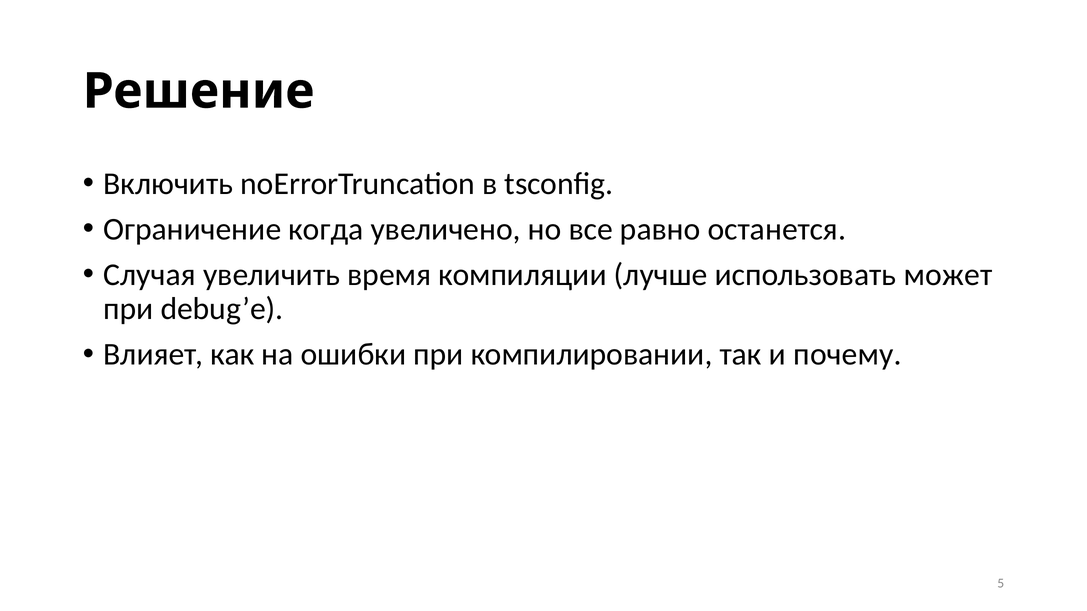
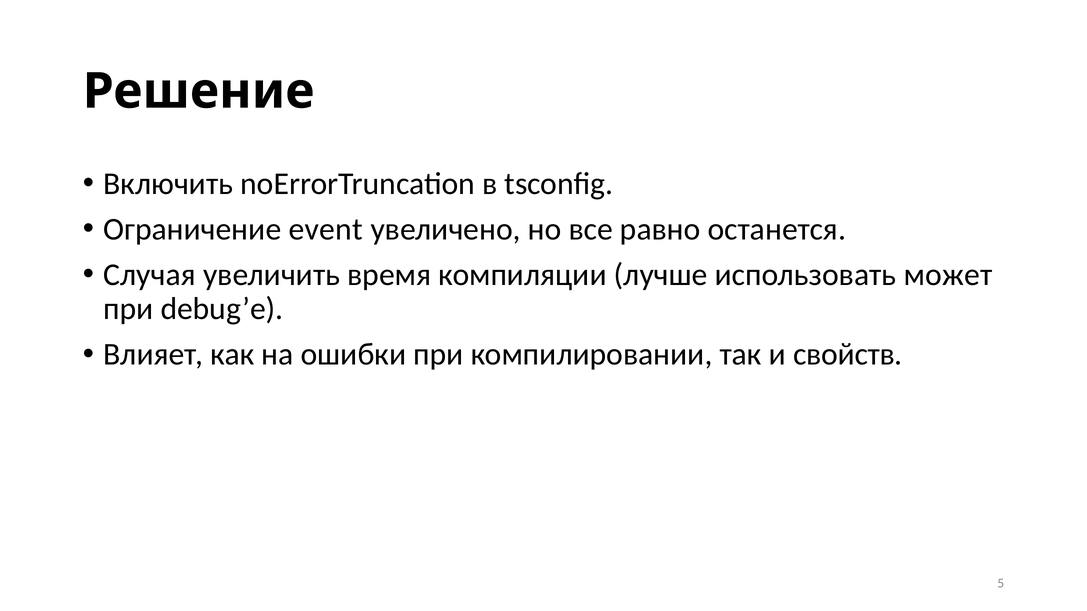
когда: когда -> event
почему: почему -> свойств
